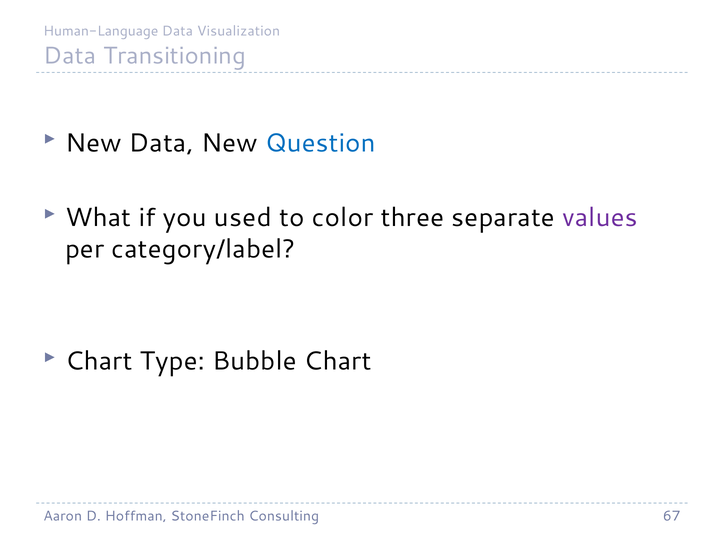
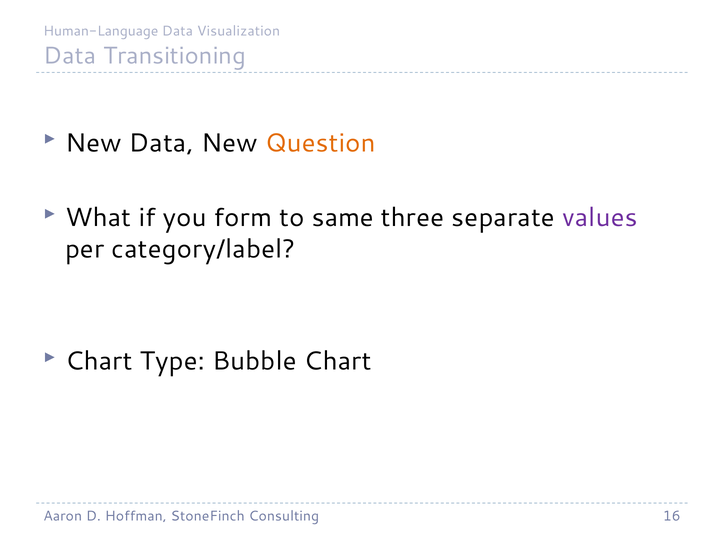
Question colour: blue -> orange
used: used -> form
color: color -> same
67: 67 -> 16
